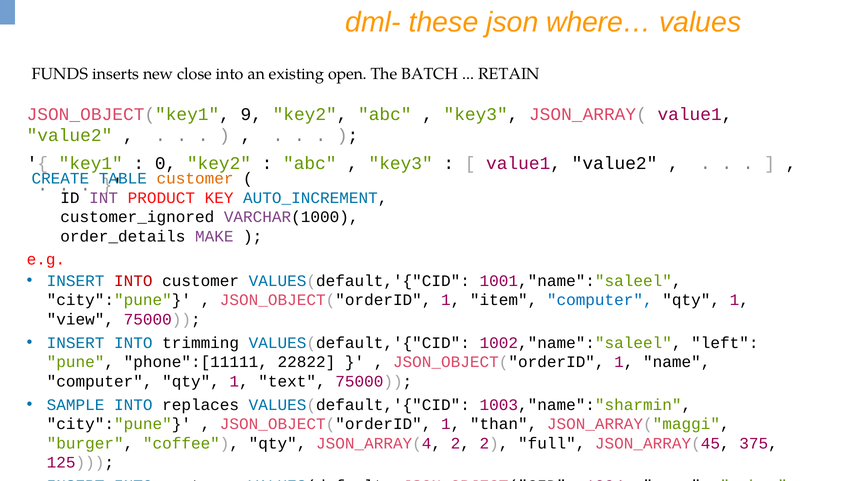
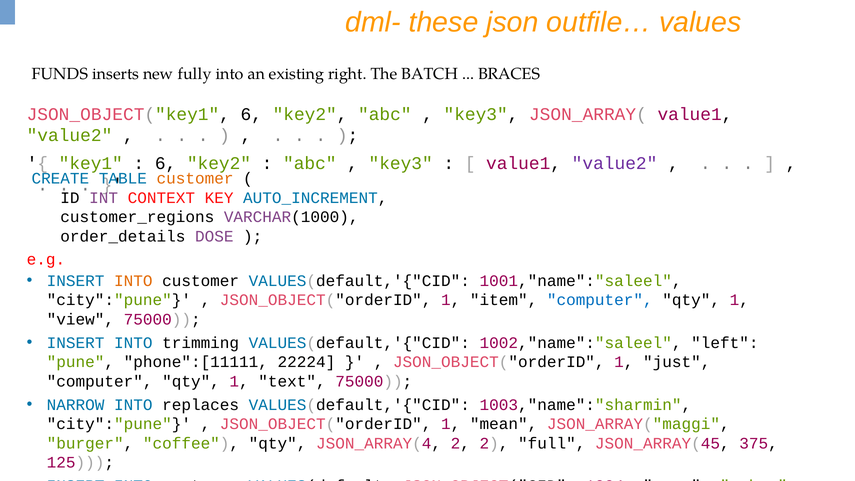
where…: where… -> outfile…
close: close -> fully
open: open -> right
RETAIN: RETAIN -> BRACES
JSON_OBJECT("key1 9: 9 -> 6
0 at (166, 163): 0 -> 6
value2 at (615, 163) colour: black -> purple
PRODUCT: PRODUCT -> CONTEXT
customer_ignored: customer_ignored -> customer_regions
MAKE: MAKE -> DOSE
INTO at (133, 281) colour: red -> orange
22822: 22822 -> 22224
1 name: name -> just
SAMPLE: SAMPLE -> NARROW
than: than -> mean
